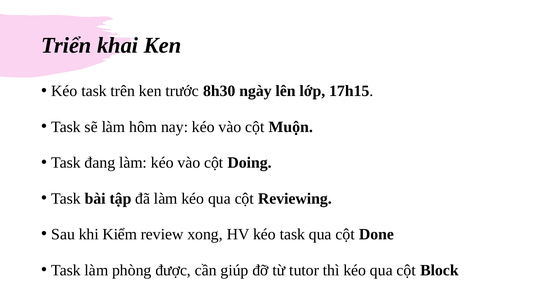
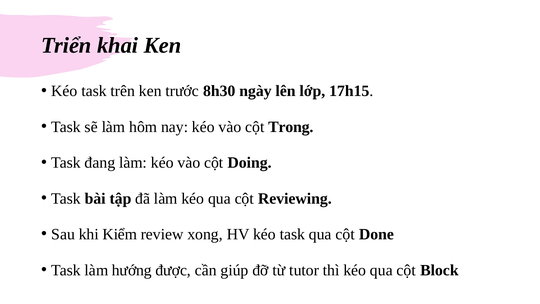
Muộn: Muộn -> Trong
phòng: phòng -> hướng
